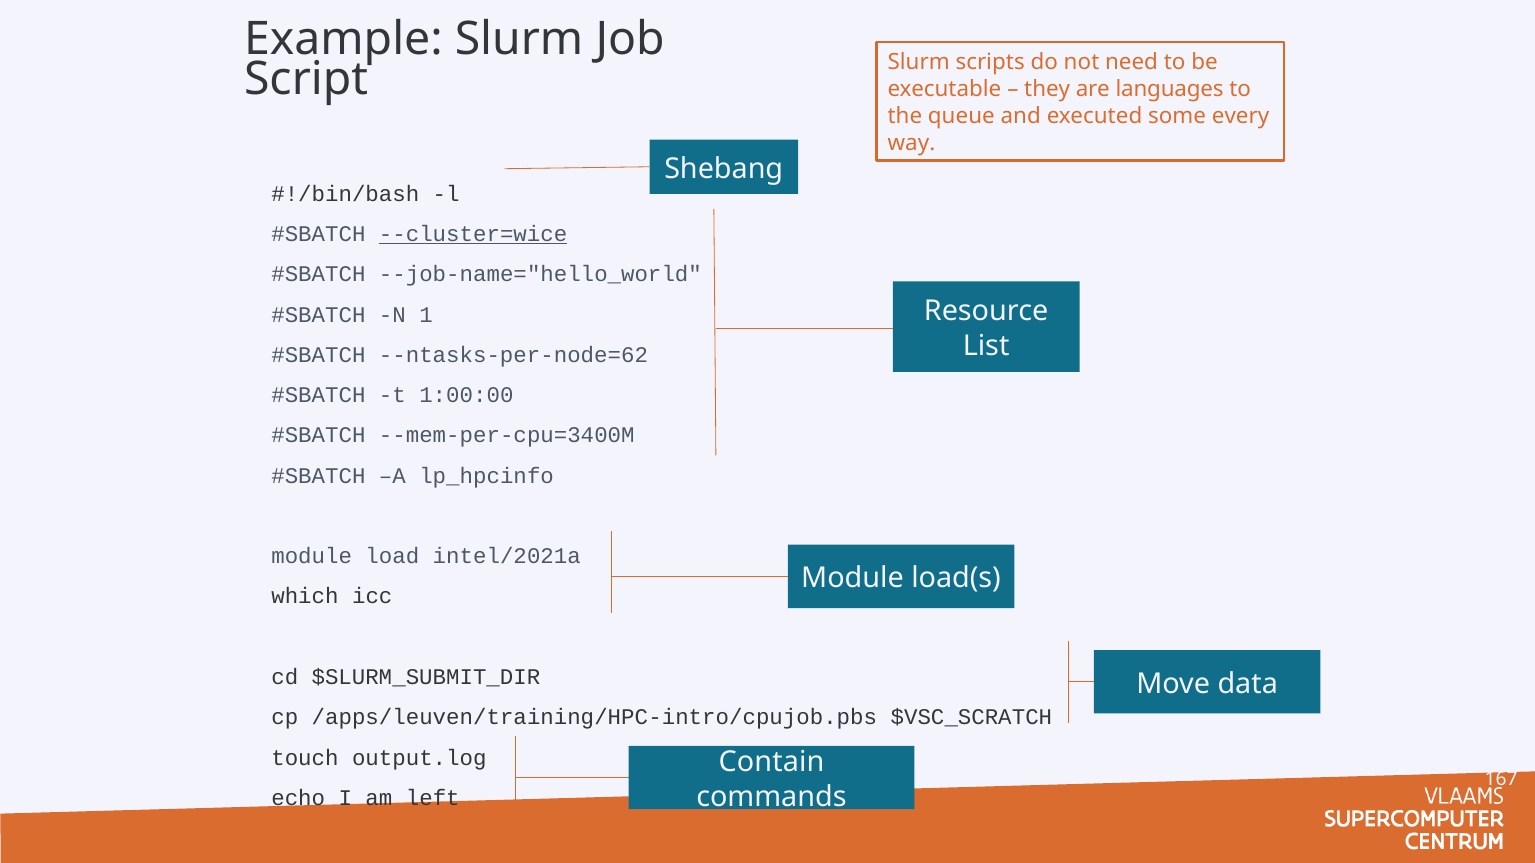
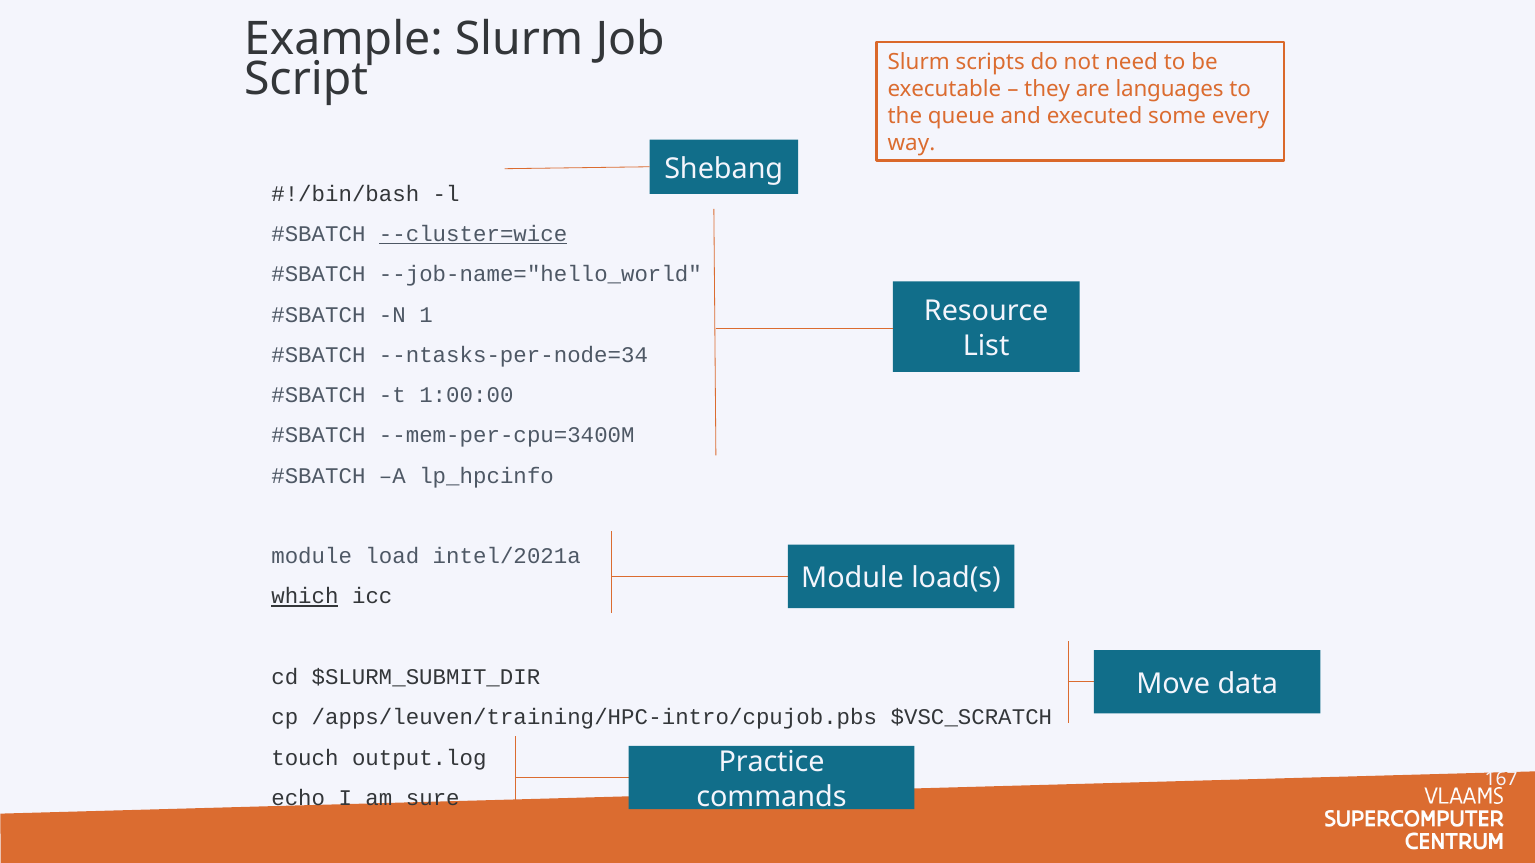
--ntasks-per-node=62: --ntasks-per-node=62 -> --ntasks-per-node=34
which underline: none -> present
Contain: Contain -> Practice
left: left -> sure
